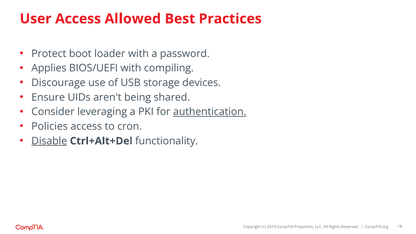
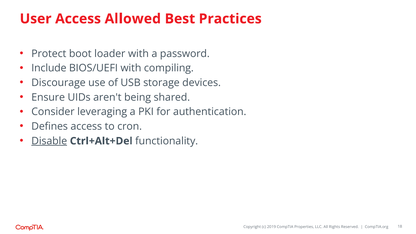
Applies: Applies -> Include
authentication underline: present -> none
Policies: Policies -> Defines
